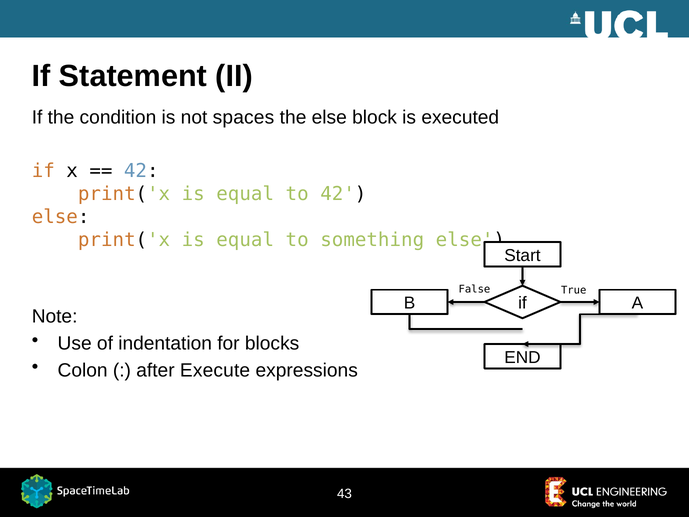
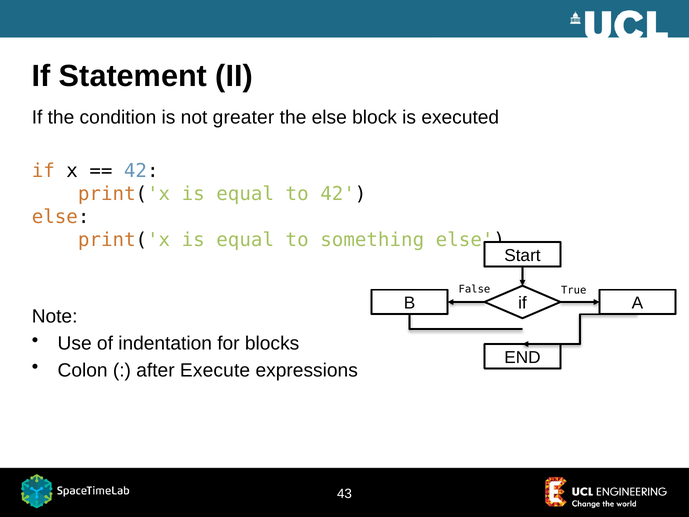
spaces: spaces -> greater
